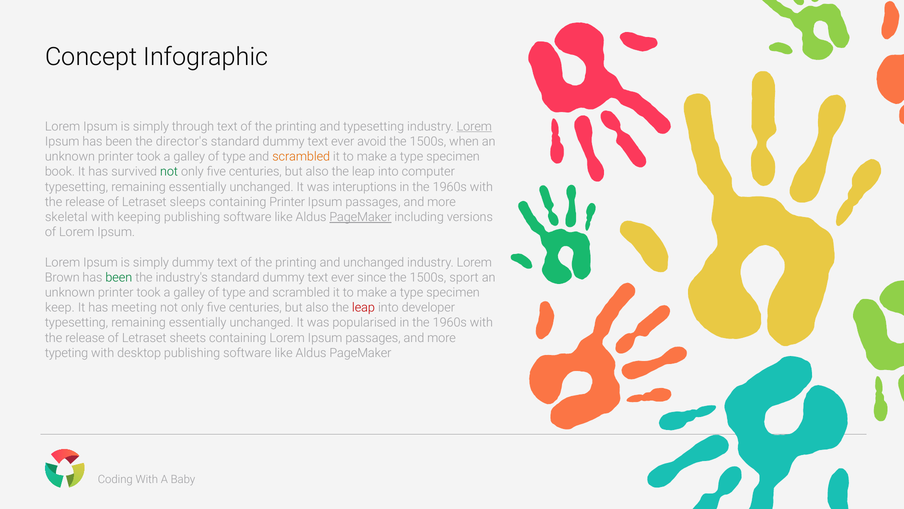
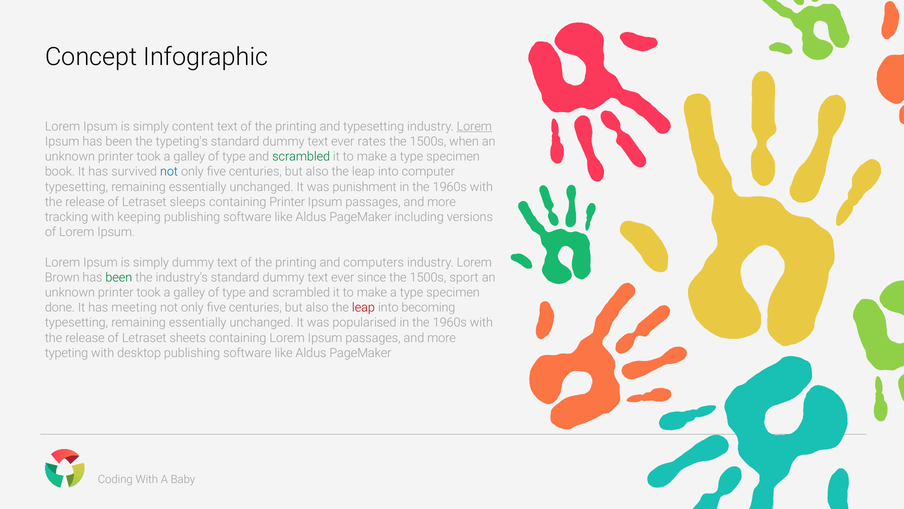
through: through -> content
director's: director's -> typeting's
avoid: avoid -> rates
scrambled at (301, 157) colour: orange -> green
not at (169, 172) colour: green -> blue
interuptions: interuptions -> punishment
skeletal: skeletal -> tracking
PageMaker at (360, 217) underline: present -> none
and unchanged: unchanged -> computers
keep: keep -> done
developer: developer -> becoming
